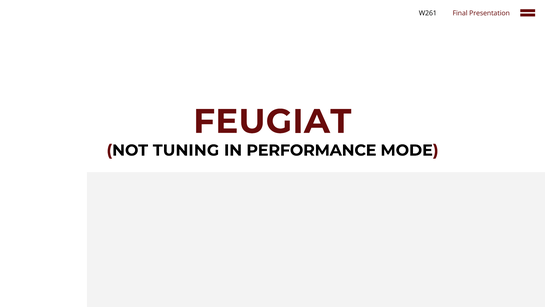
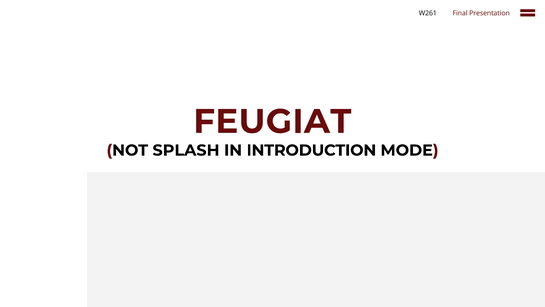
TUNING: TUNING -> SPLASH
PERFORMANCE: PERFORMANCE -> INTRODUCTION
